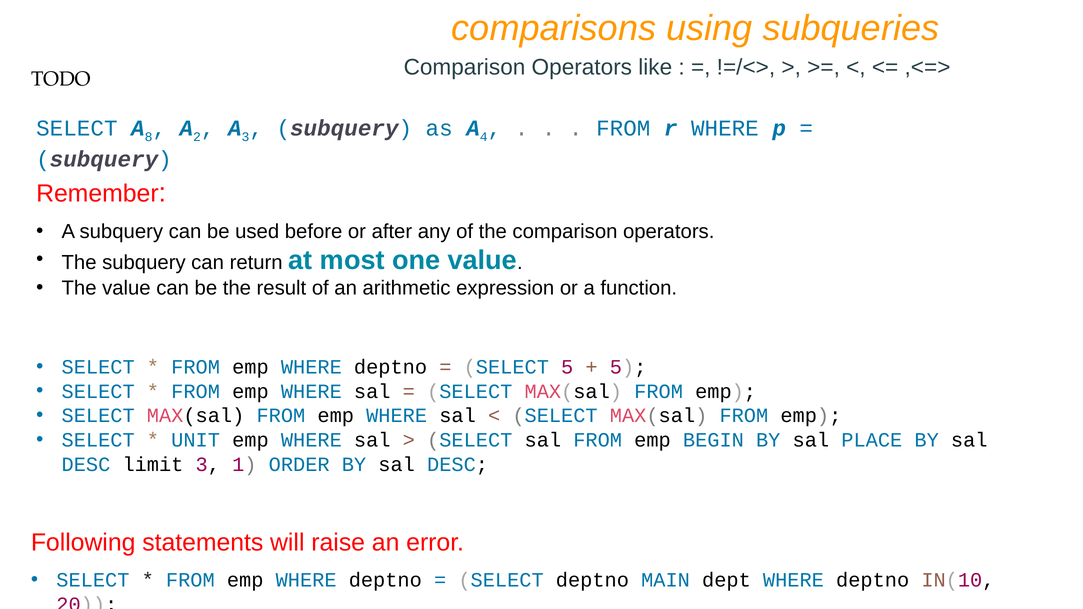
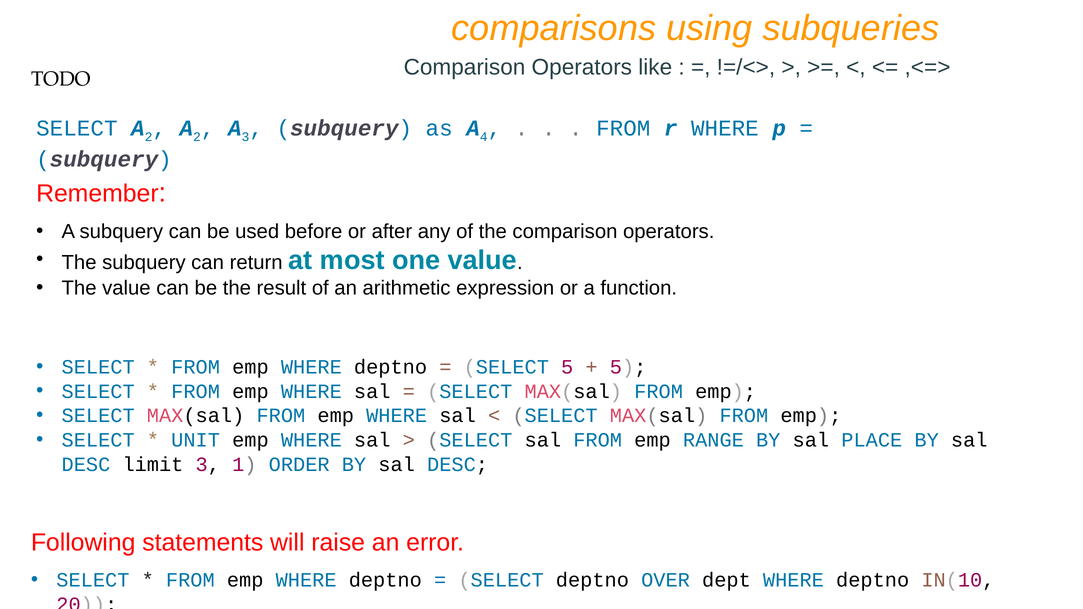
SELECT A 8: 8 -> 2
BEGIN: BEGIN -> RANGE
MAIN: MAIN -> OVER
